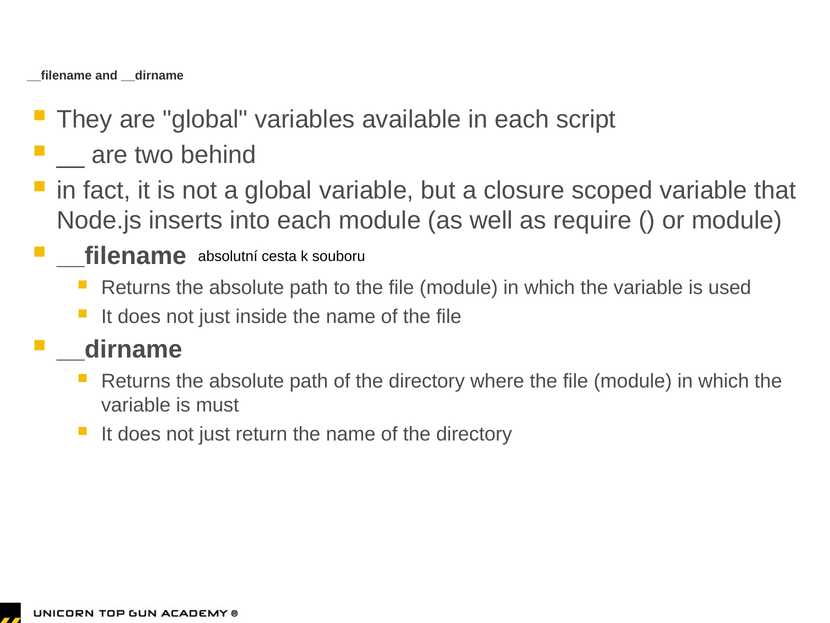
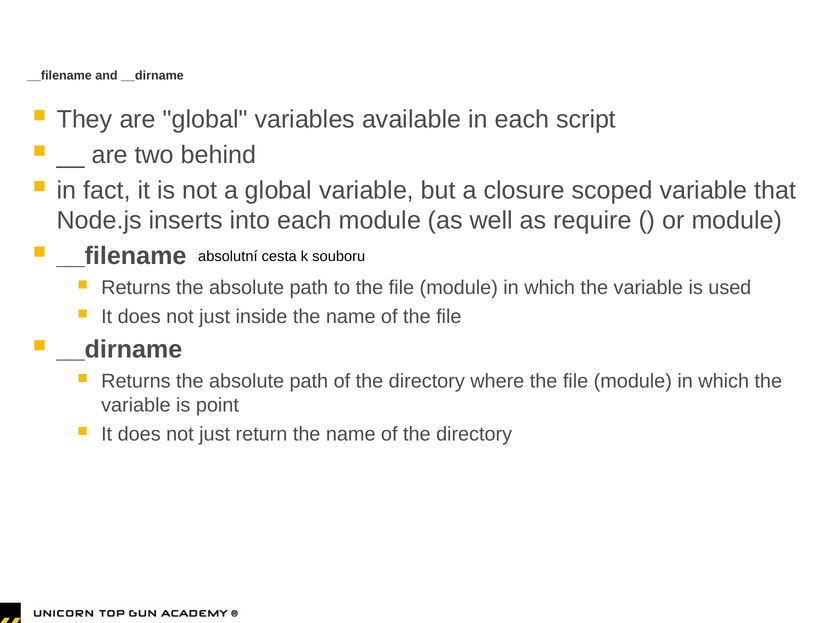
must: must -> point
